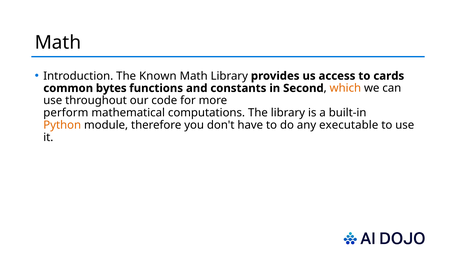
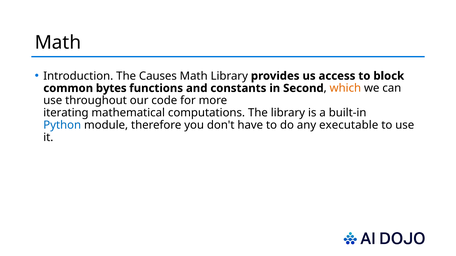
Known: Known -> Causes
cards: cards -> block
perform: perform -> iterating
Python colour: orange -> blue
